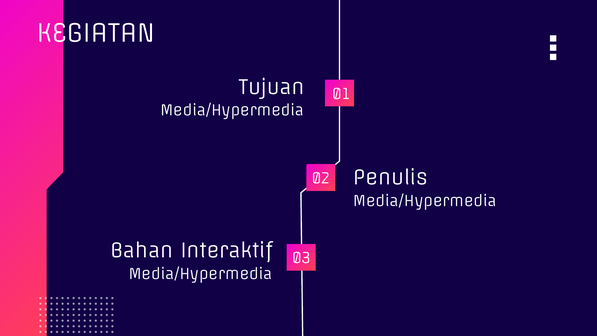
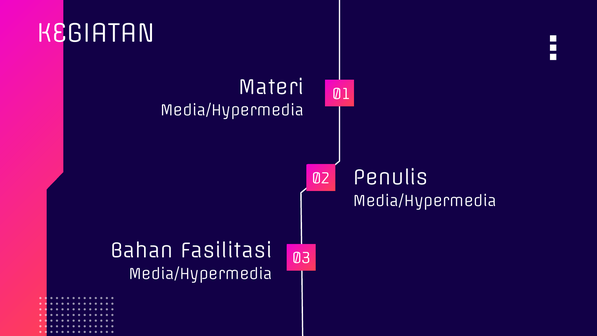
Tujuan: Tujuan -> Materi
Interaktif: Interaktif -> Fasilitasi
